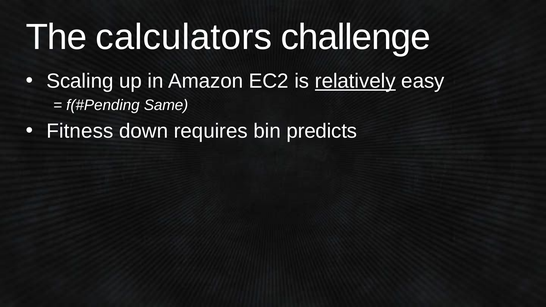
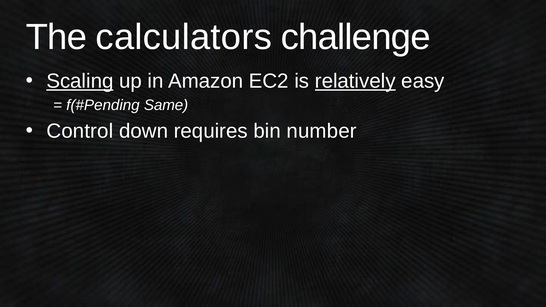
Scaling underline: none -> present
Fitness: Fitness -> Control
predicts: predicts -> number
